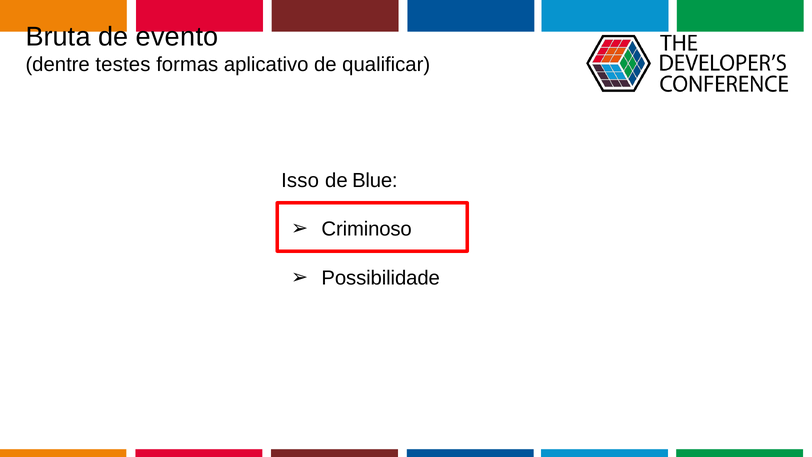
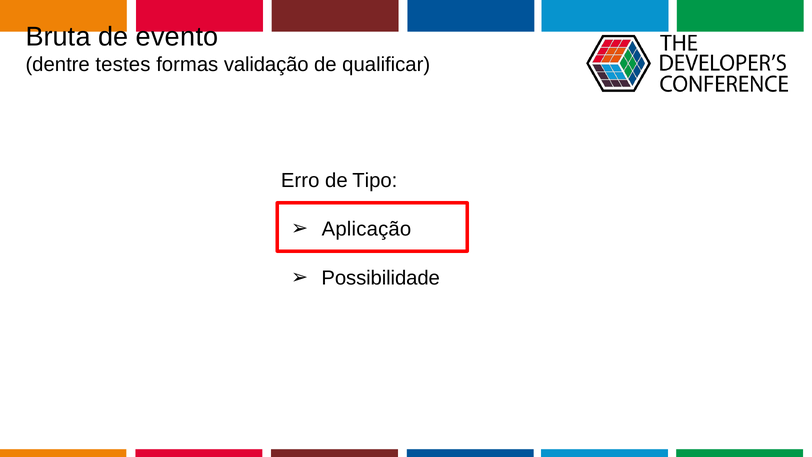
aplicativo: aplicativo -> validação
Isso: Isso -> Erro
Blue: Blue -> Tipo
Criminoso: Criminoso -> Aplicação
